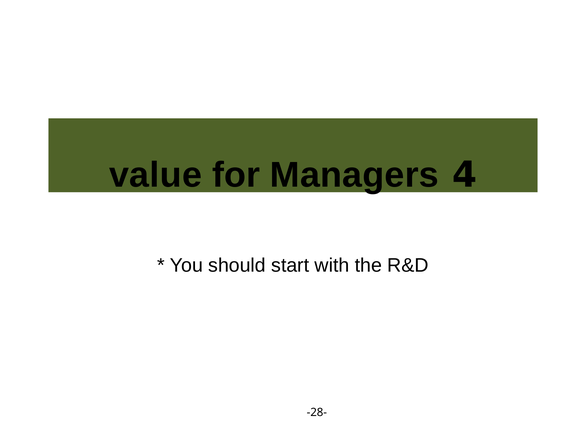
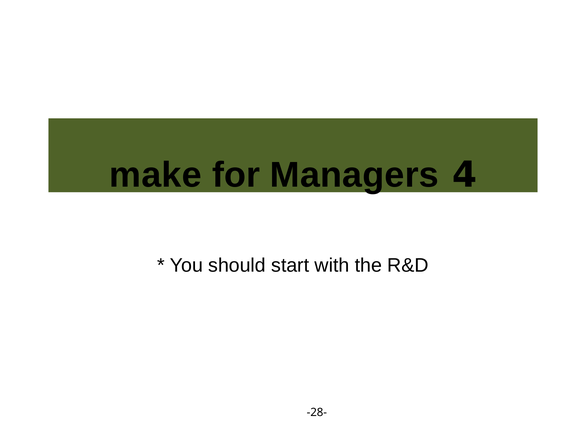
value: value -> make
